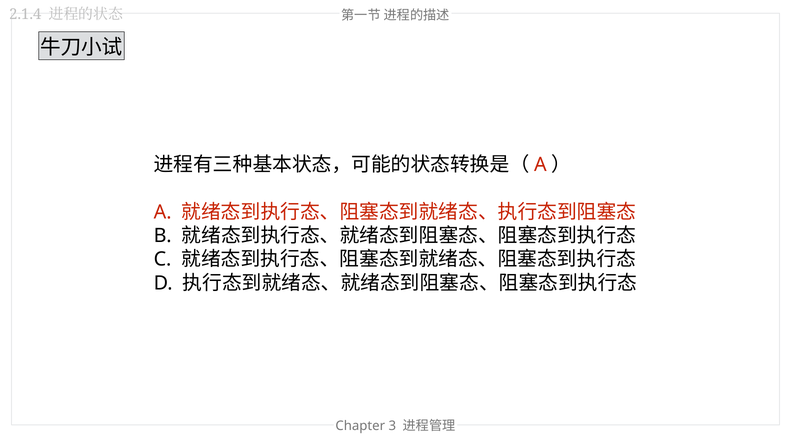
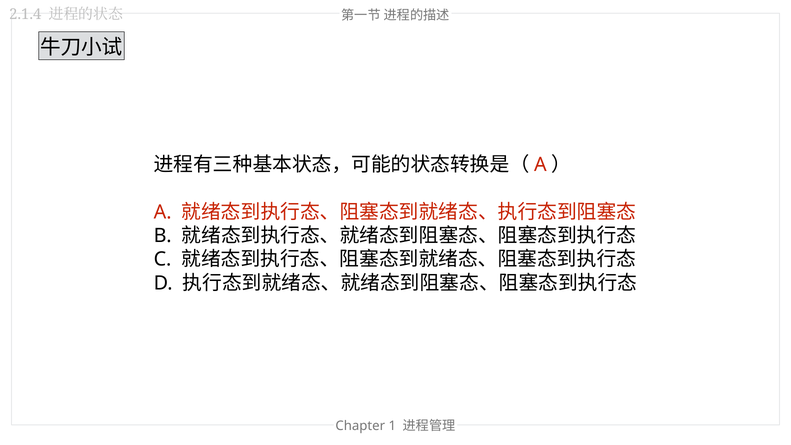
3: 3 -> 1
